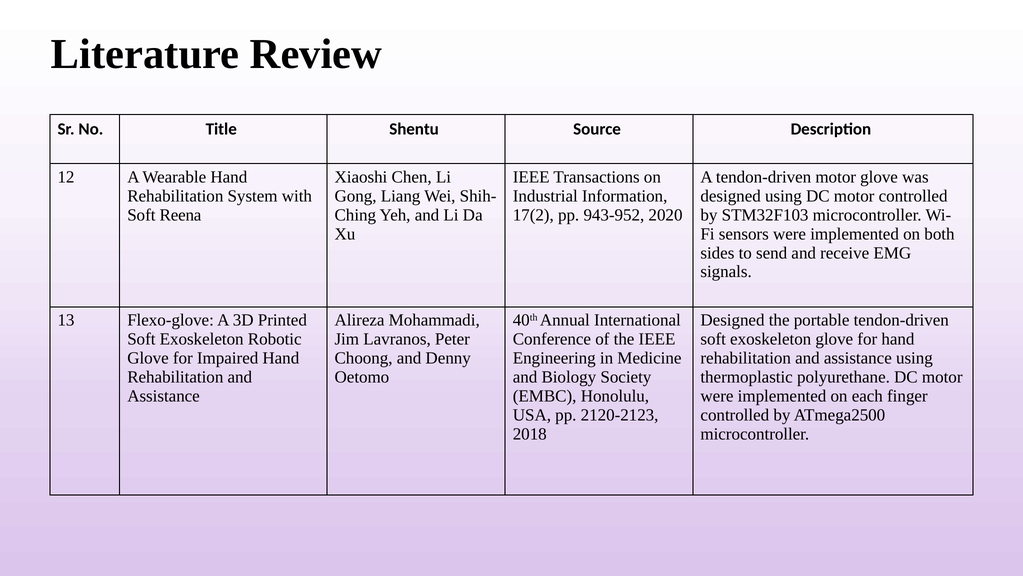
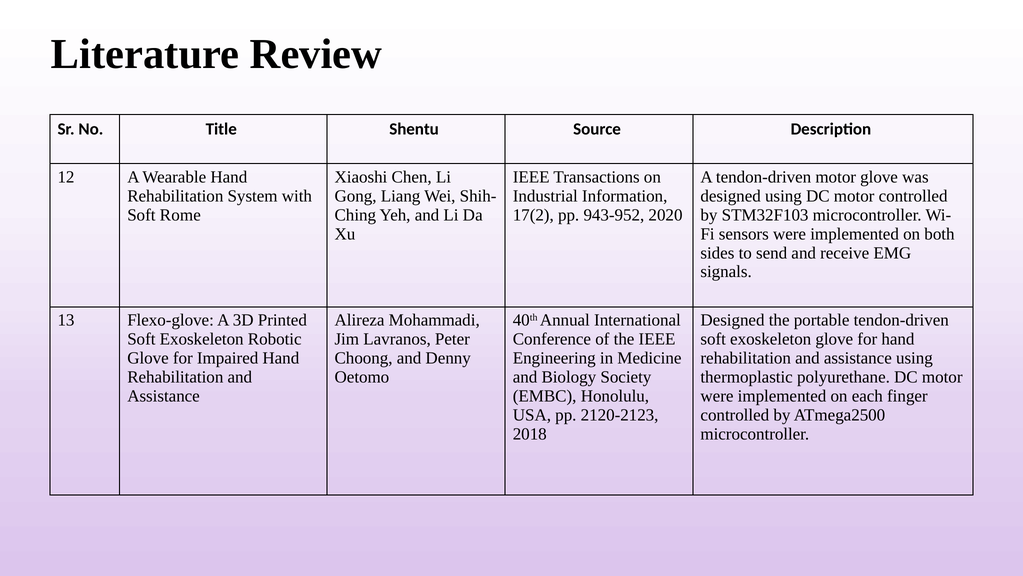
Reena: Reena -> Rome
